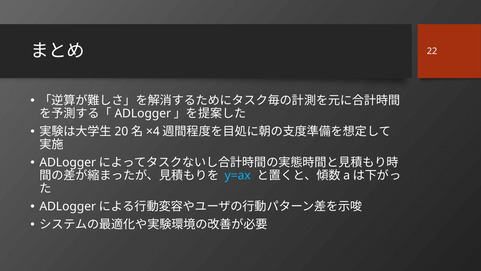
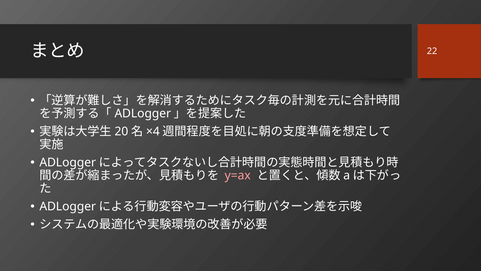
y=ax colour: light blue -> pink
